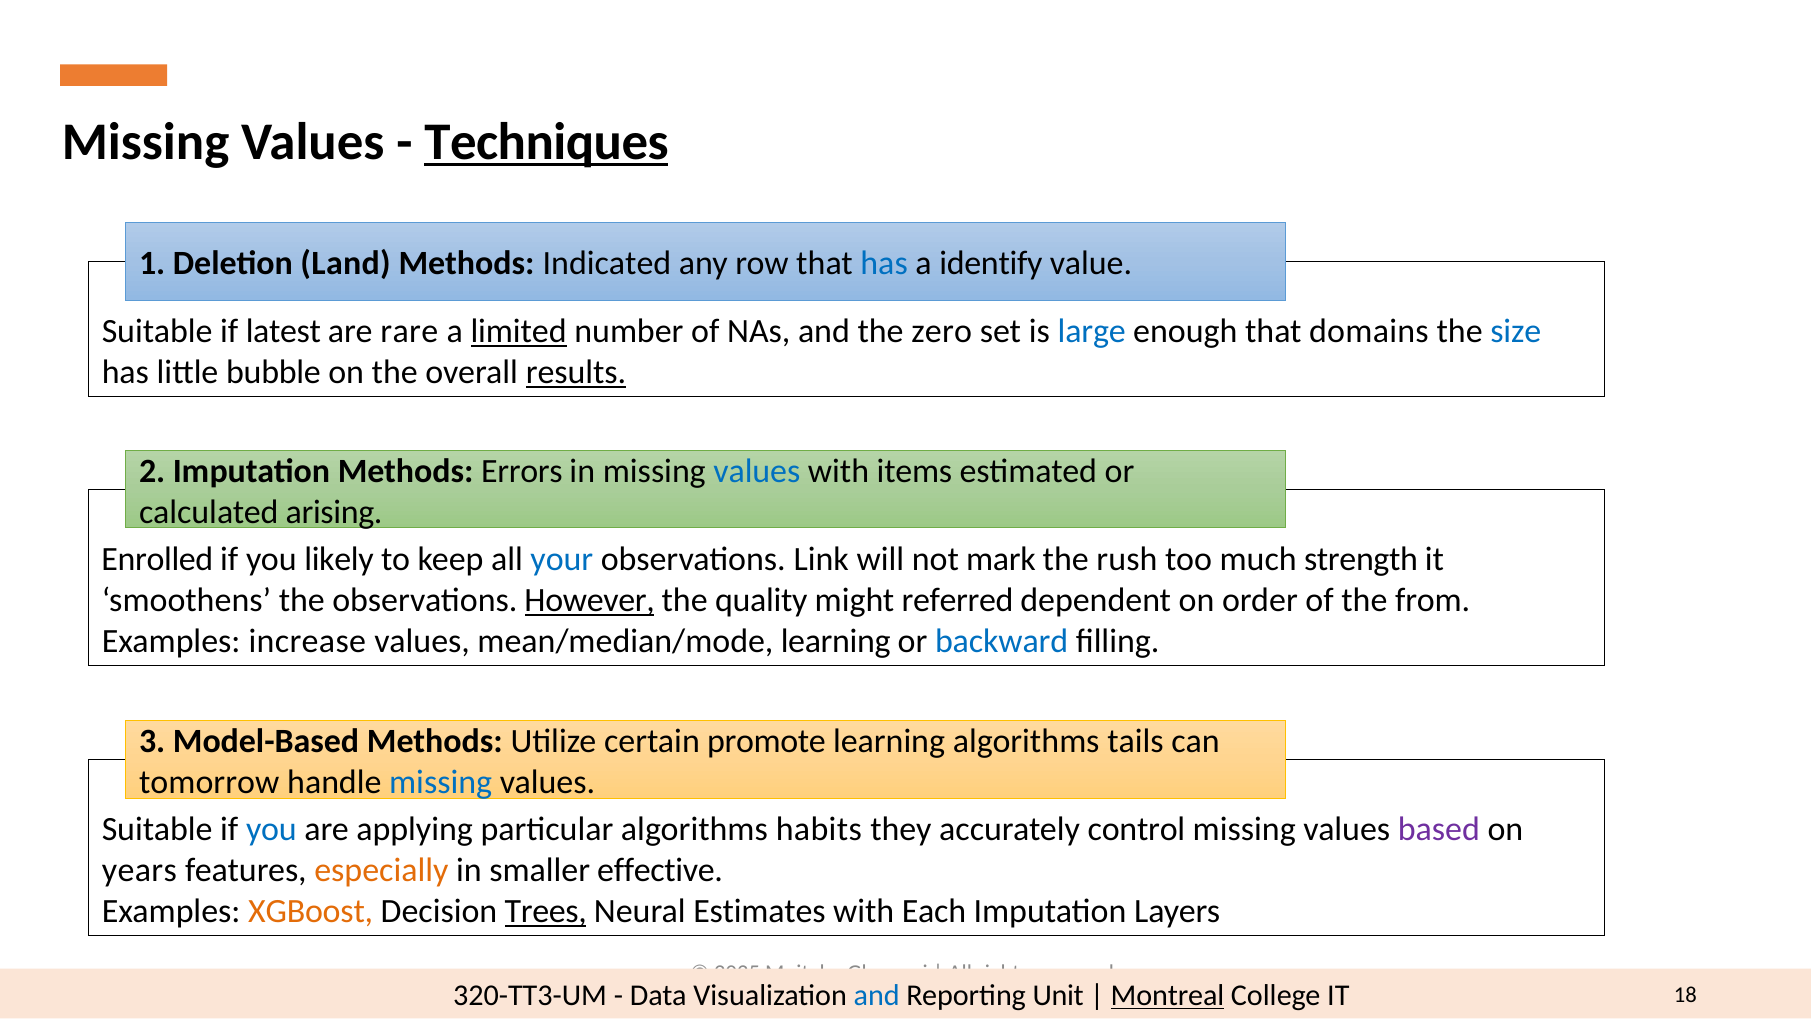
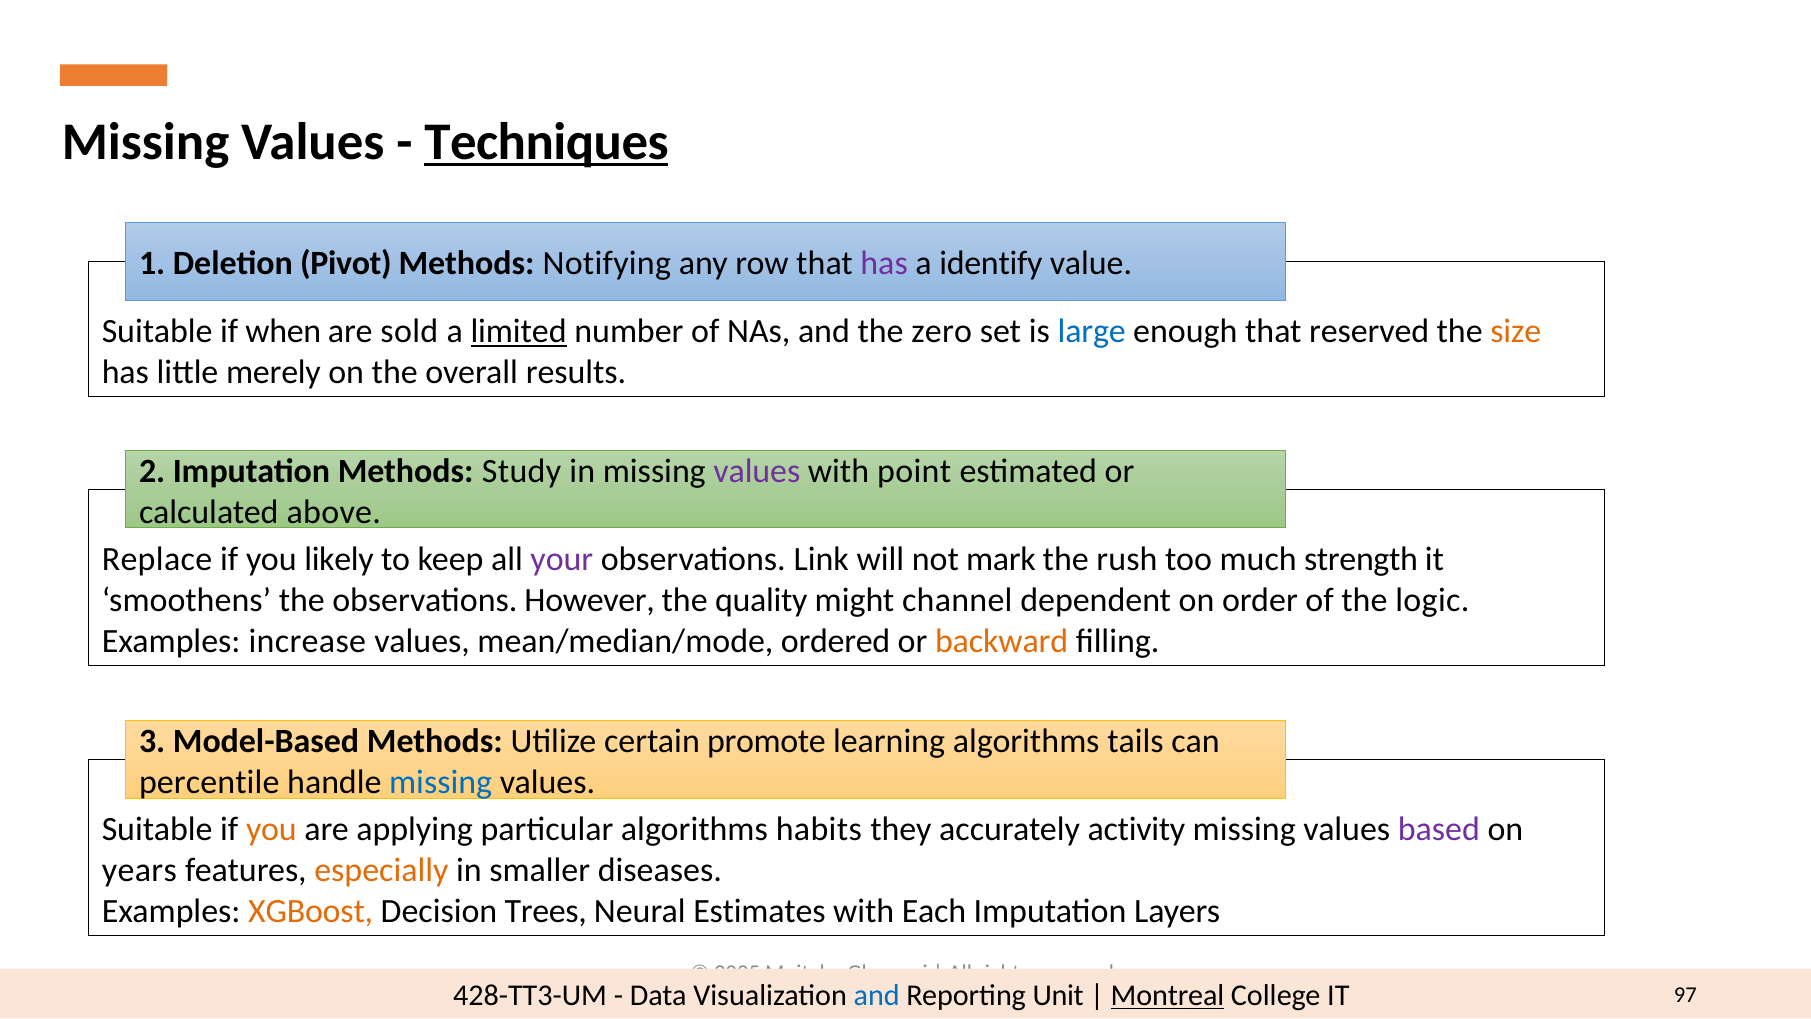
Land: Land -> Pivot
Indicated: Indicated -> Notifying
has at (884, 264) colour: blue -> purple
latest: latest -> when
rare: rare -> sold
that domains: domains -> reserved
size colour: blue -> orange
bubble: bubble -> merely
results underline: present -> none
Errors: Errors -> Study
values at (757, 471) colour: blue -> purple
items: items -> point
arising: arising -> above
Enrolled: Enrolled -> Replace
your colour: blue -> purple
However underline: present -> none
referred: referred -> channel
from: from -> logic
mean/median/mode learning: learning -> ordered
backward colour: blue -> orange
tomorrow: tomorrow -> percentile
you at (271, 829) colour: blue -> orange
control: control -> activity
effective: effective -> diseases
Trees underline: present -> none
320-TT3-UM: 320-TT3-UM -> 428-TT3-UM
18: 18 -> 97
